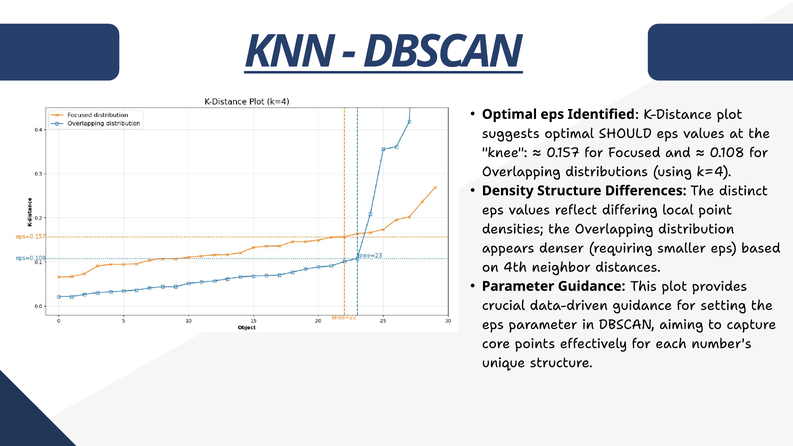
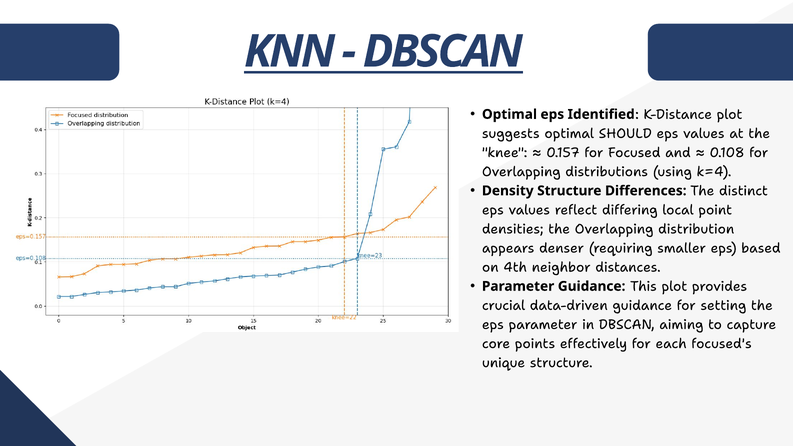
number's: number's -> focused's
